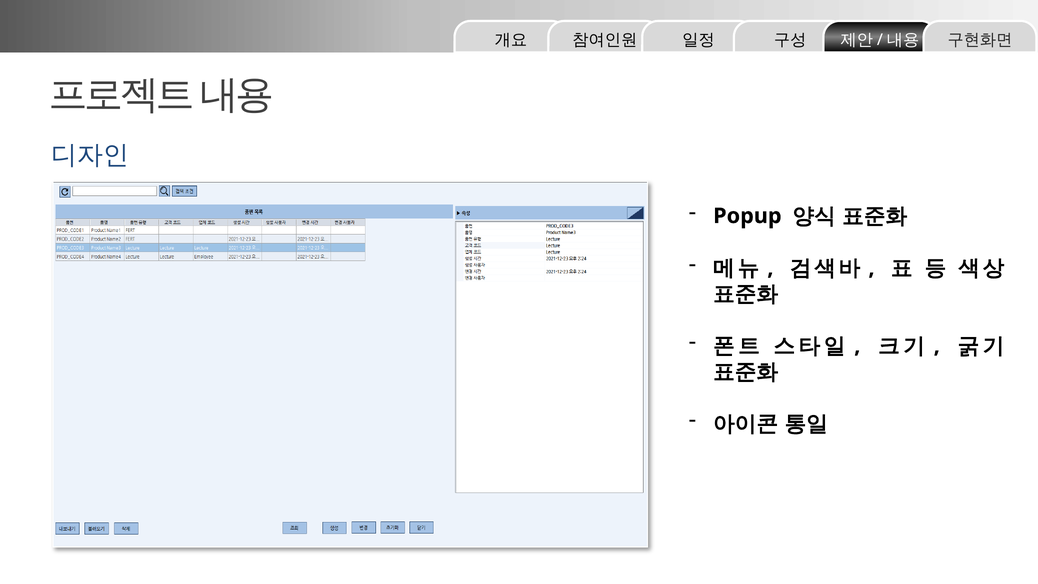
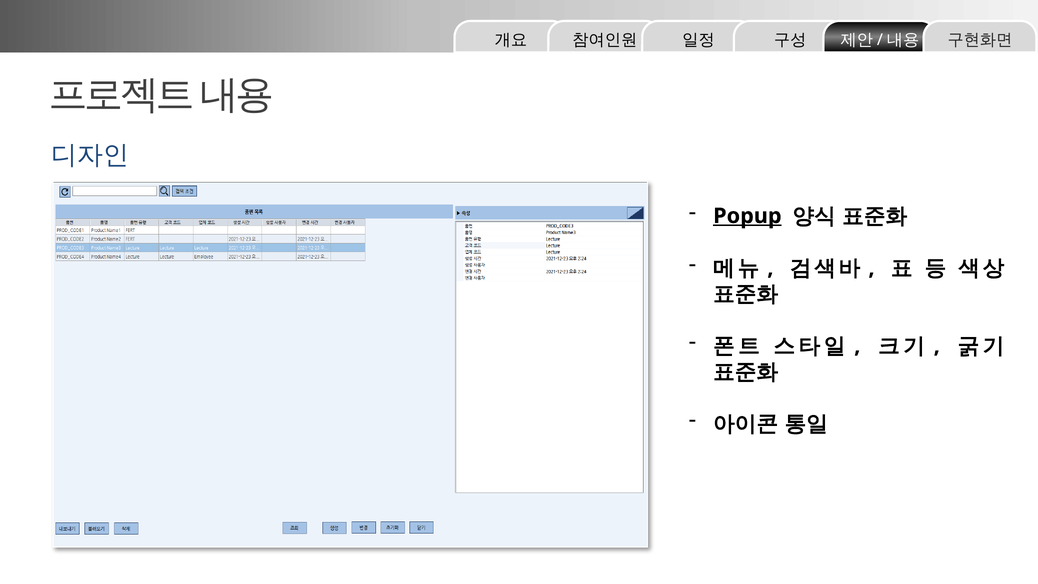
Popup underline: none -> present
